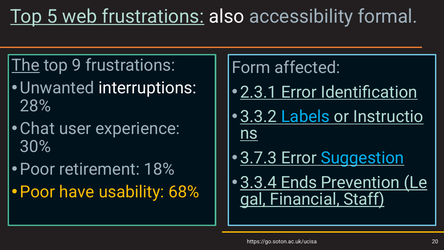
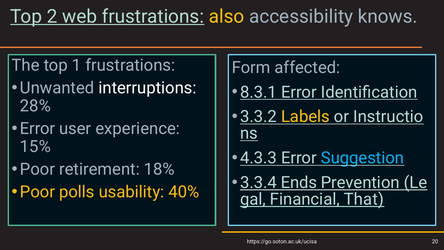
5: 5 -> 2
also colour: white -> yellow
formal: formal -> knows
The underline: present -> none
9: 9 -> 1
2.3.1: 2.3.1 -> 8.3.1
Labels colour: light blue -> yellow
Chat at (37, 128): Chat -> Error
30%: 30% -> 15%
3.7.3: 3.7.3 -> 4.3.3
have: have -> polls
68%: 68% -> 40%
Staff: Staff -> That
